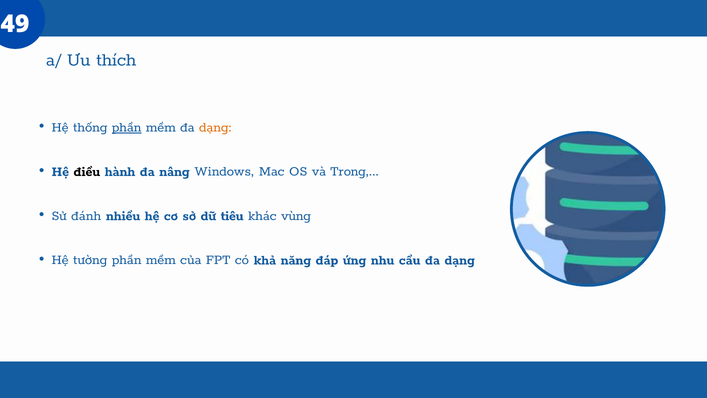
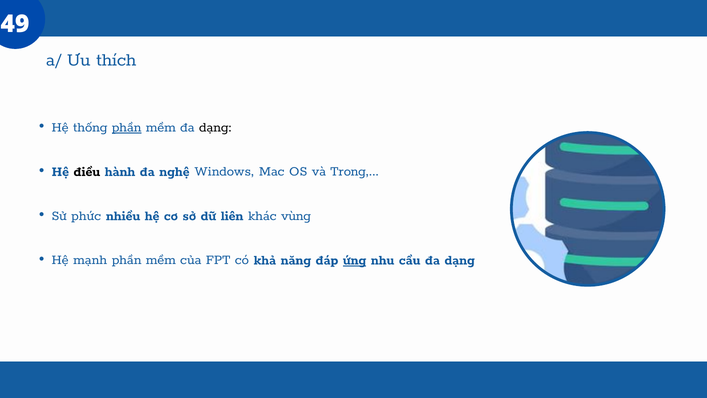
dạng at (215, 127) colour: orange -> black
nâng: nâng -> nghệ
đánh: đánh -> phức
tiêu: tiêu -> liên
tường: tường -> mạnh
ứng underline: none -> present
